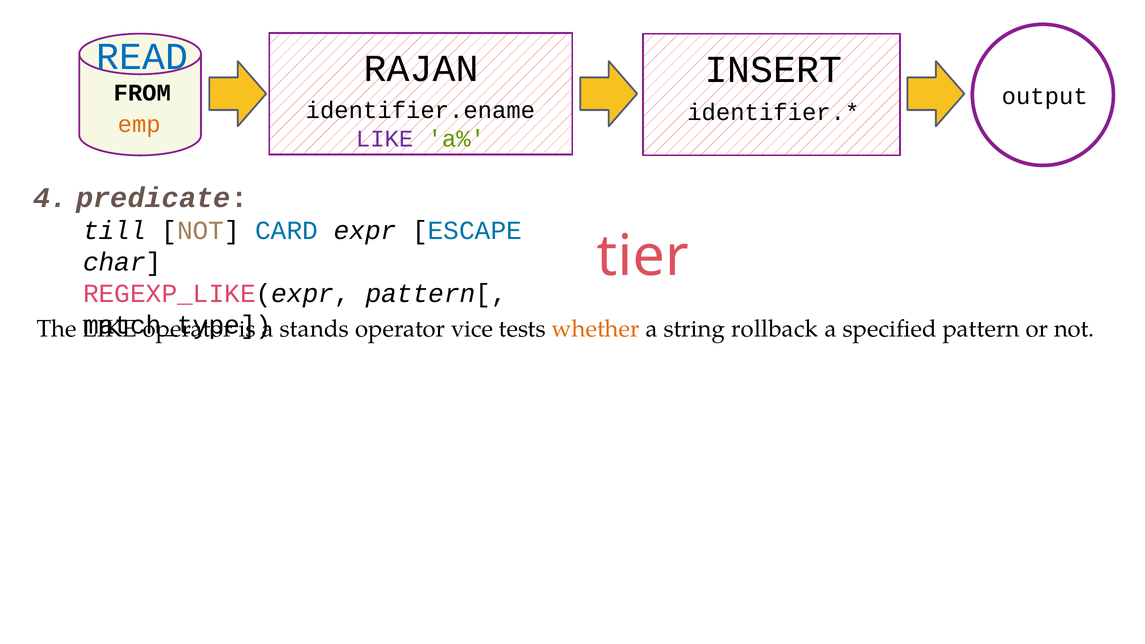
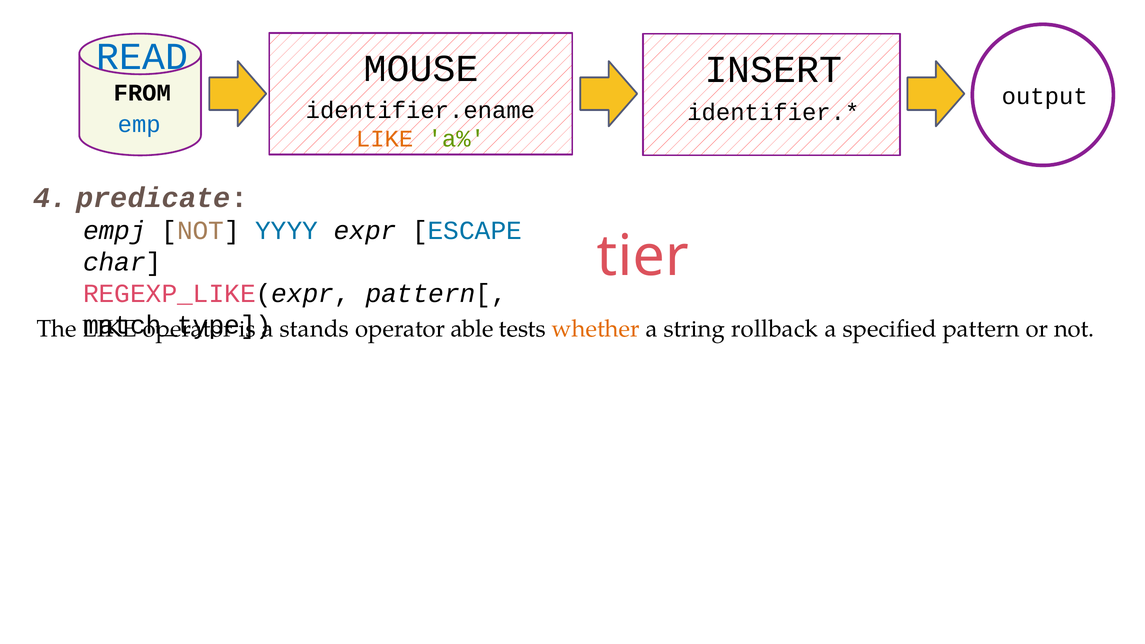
RAJAN: RAJAN -> MOUSE
emp colour: orange -> blue
LIKE at (385, 139) colour: purple -> orange
till: till -> empj
CARD: CARD -> YYYY
vice: vice -> able
